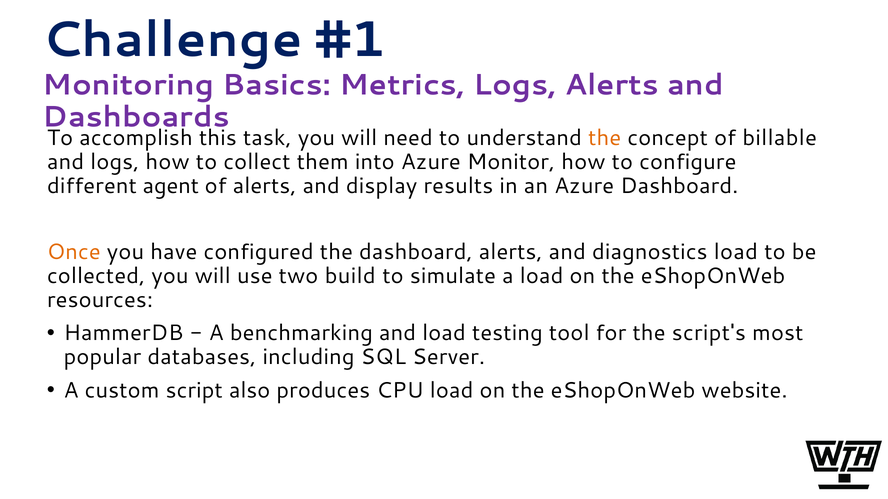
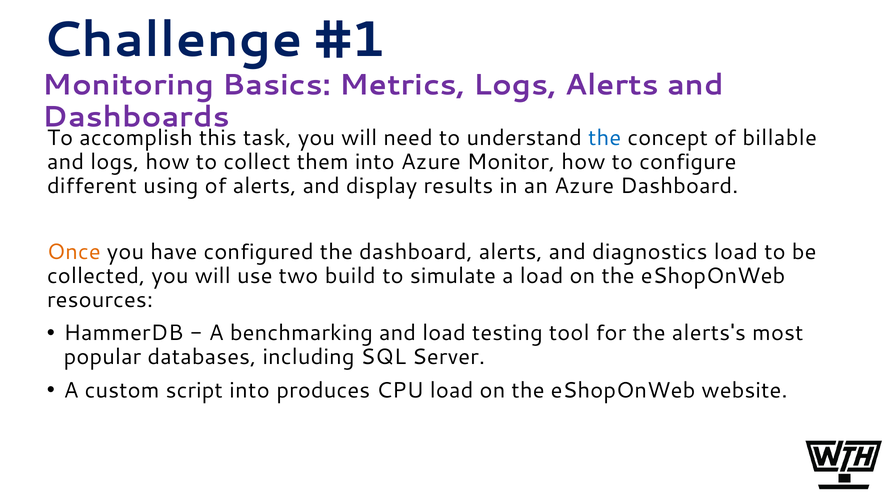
the at (605, 138) colour: orange -> blue
agent: agent -> using
script's: script's -> alerts's
script also: also -> into
